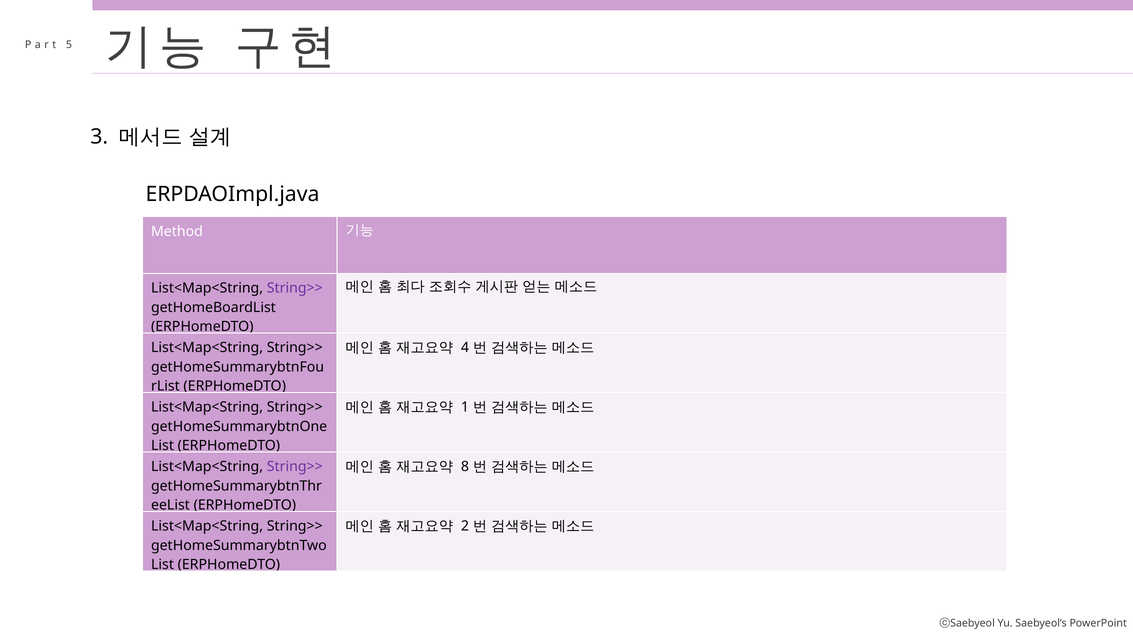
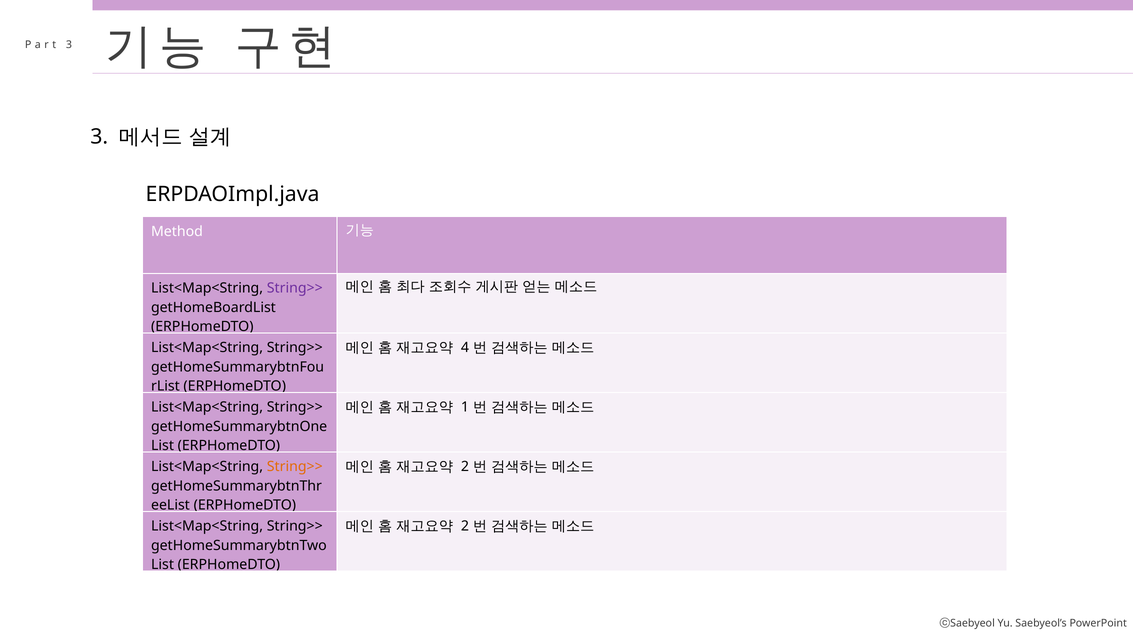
5 at (69, 45): 5 -> 3
8 at (465, 467): 8 -> 2
String>> at (295, 467) colour: purple -> orange
